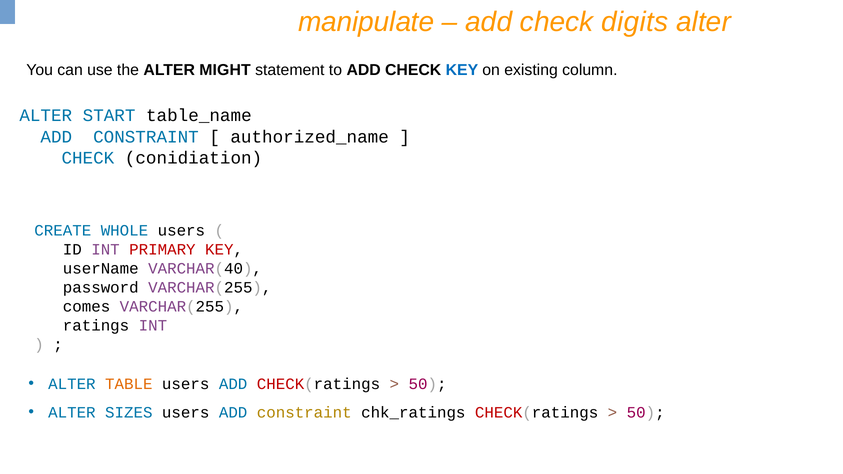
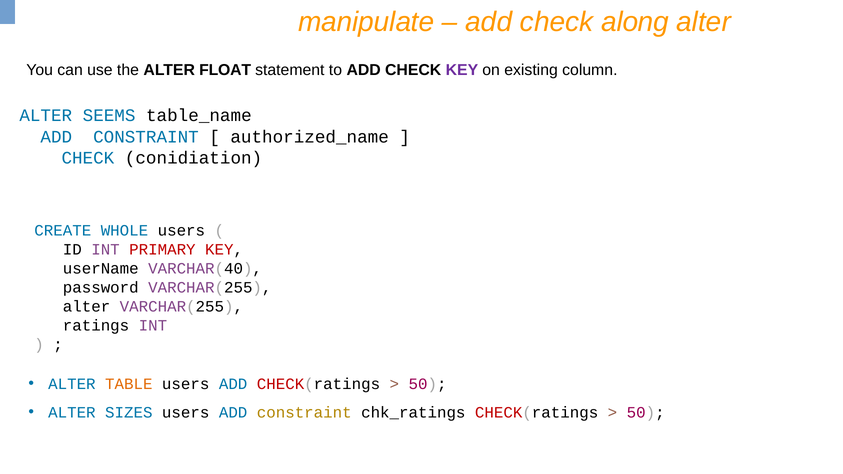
digits: digits -> along
MIGHT: MIGHT -> FLOAT
KEY at (462, 70) colour: blue -> purple
START: START -> SEEMS
comes at (87, 307): comes -> alter
